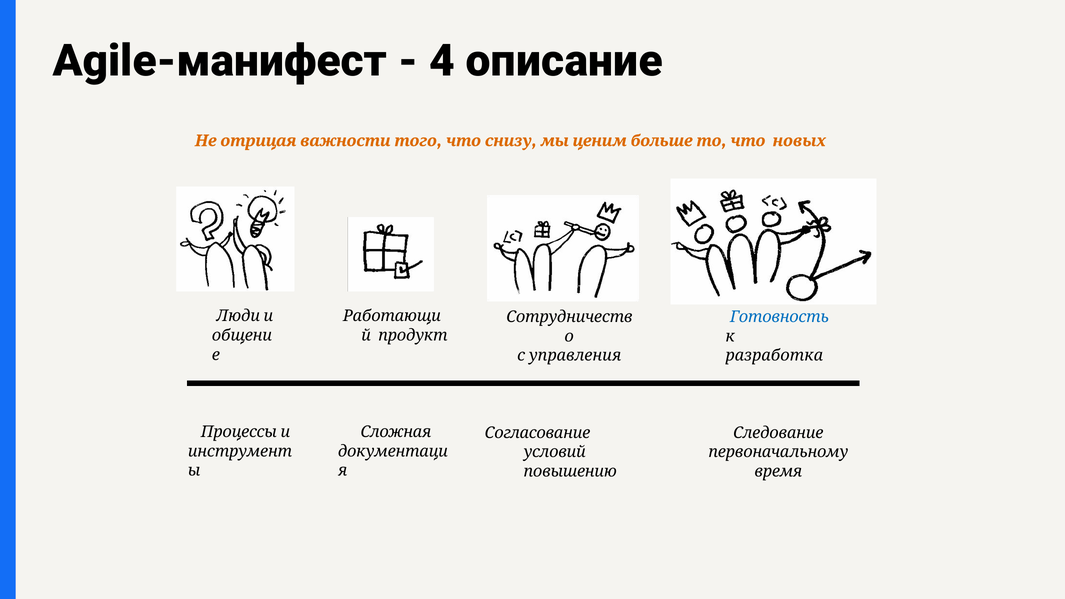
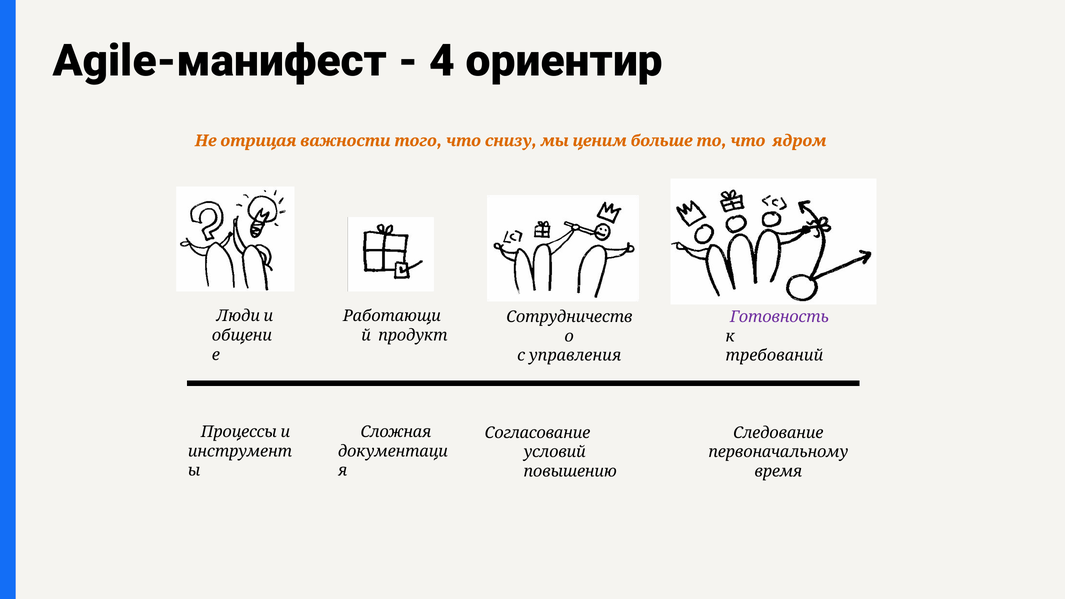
описание: описание -> ориентир
новых: новых -> ядром
Готовность colour: blue -> purple
разработка: разработка -> требований
